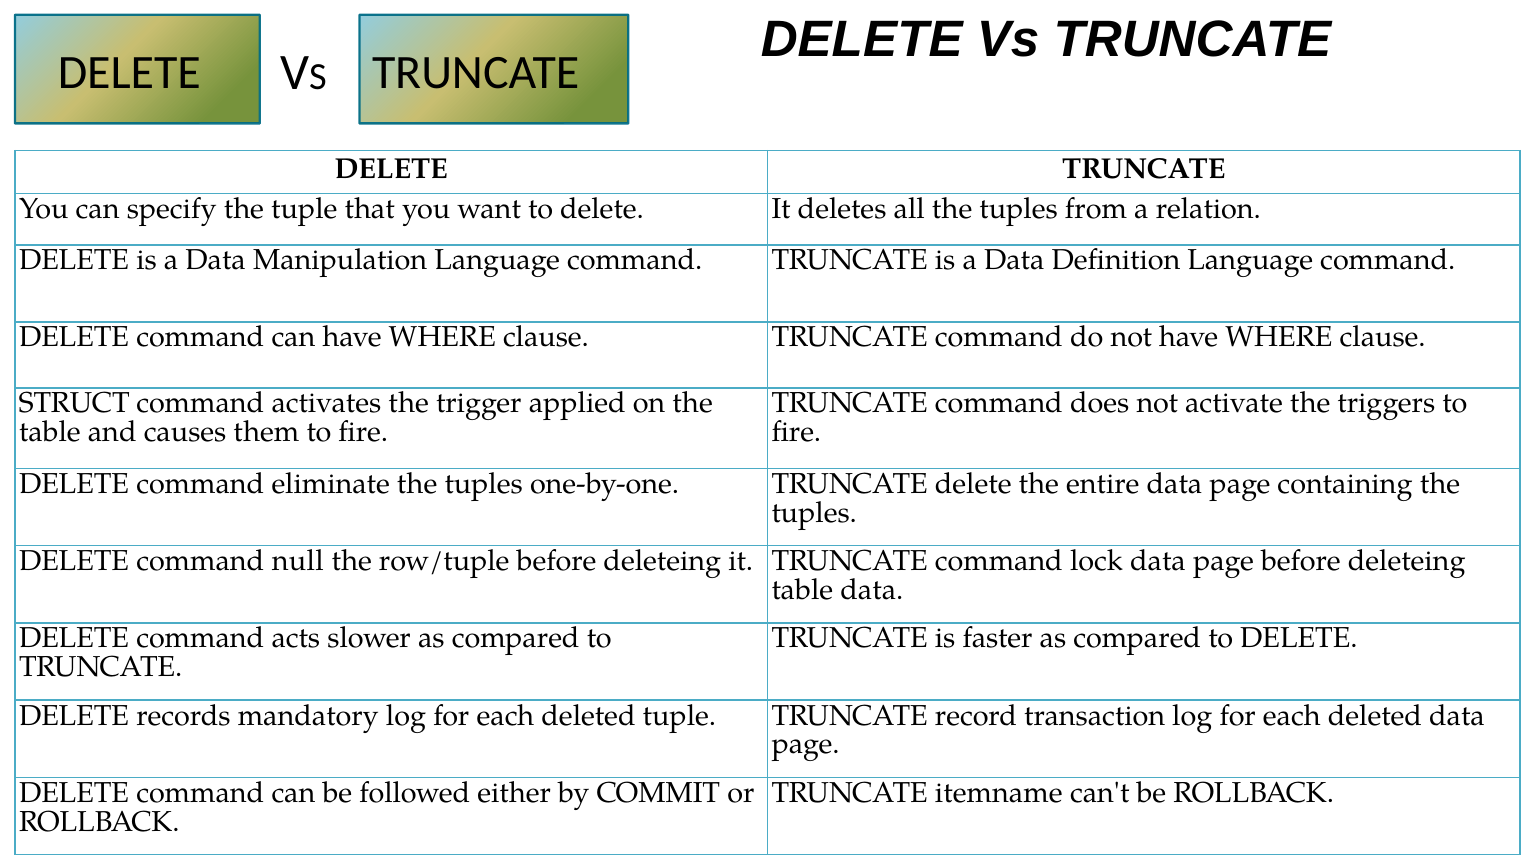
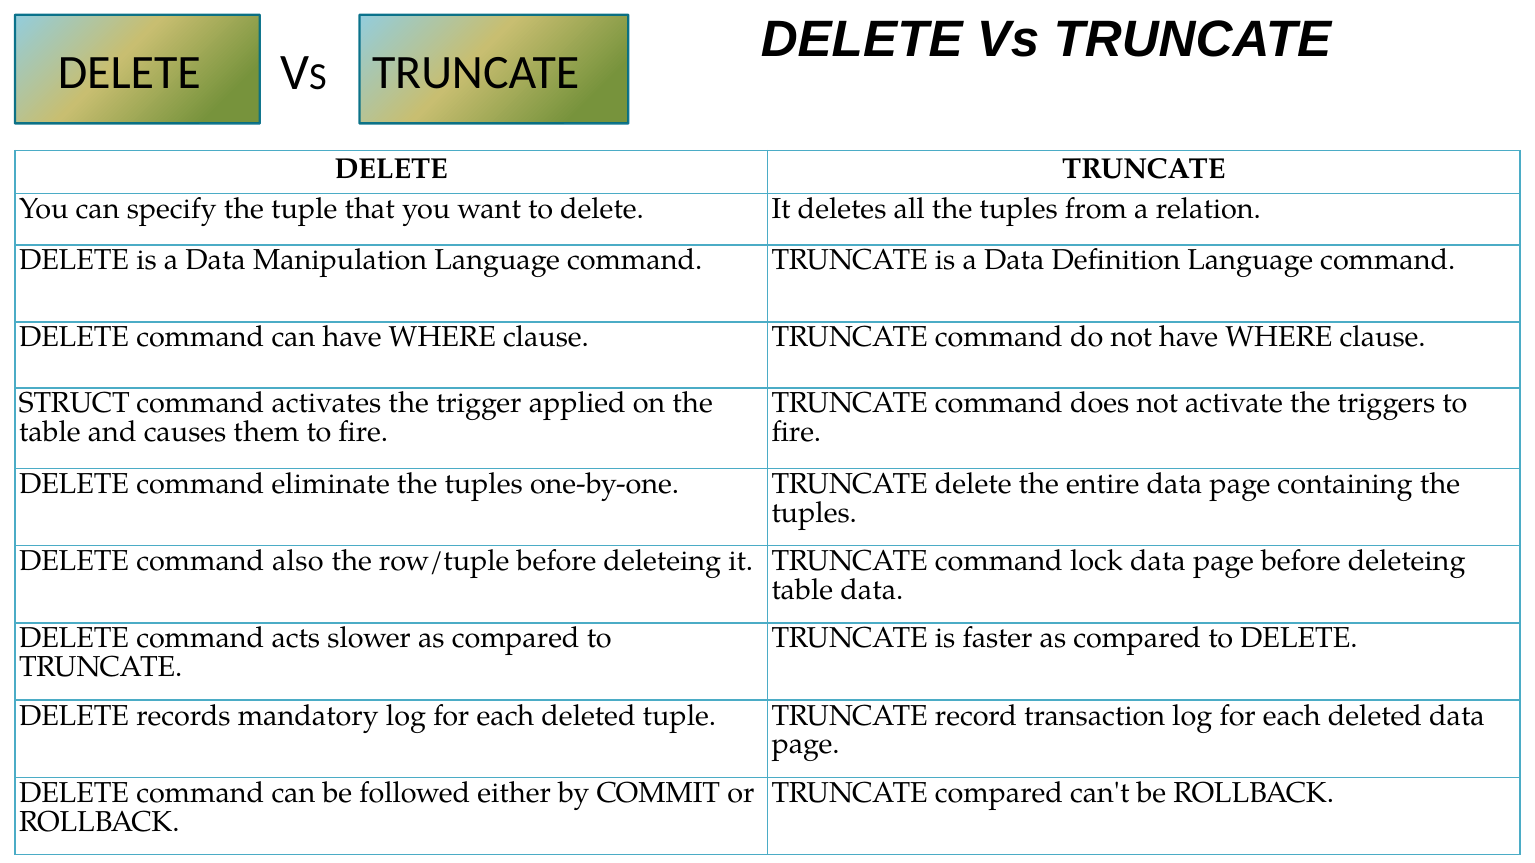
null: null -> also
TRUNCATE itemname: itemname -> compared
